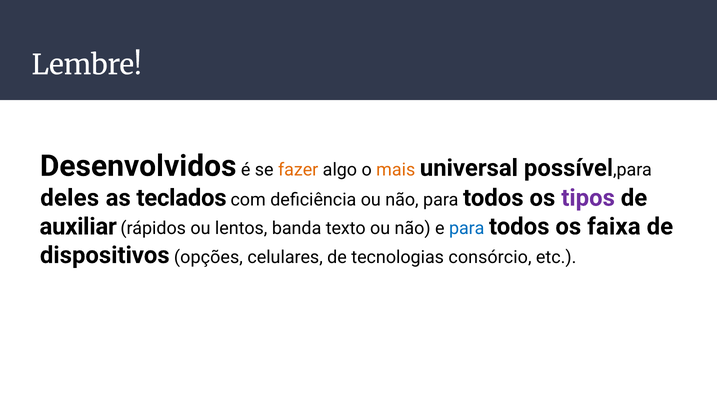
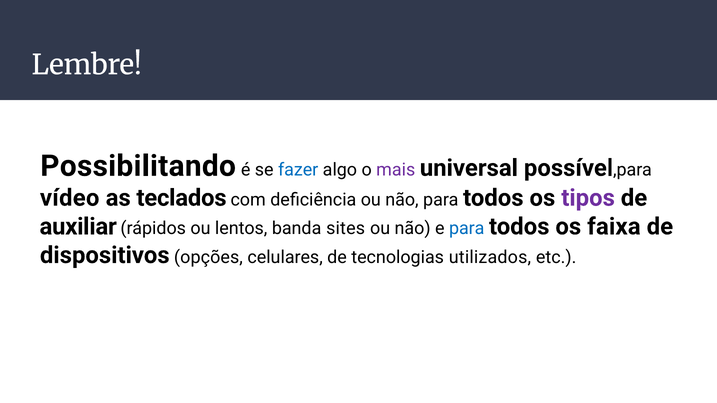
Desenvolvidos: Desenvolvidos -> Possibilitando
fazer colour: orange -> blue
mais colour: orange -> purple
deles: deles -> vídeo
texto: texto -> sites
consórcio: consórcio -> utilizados
